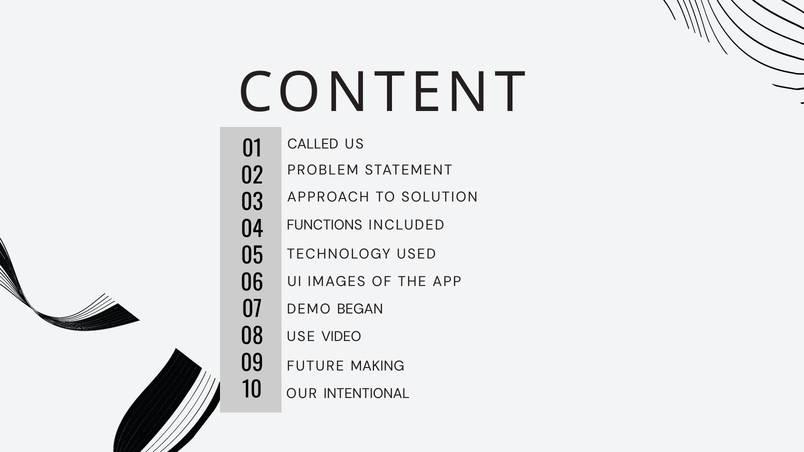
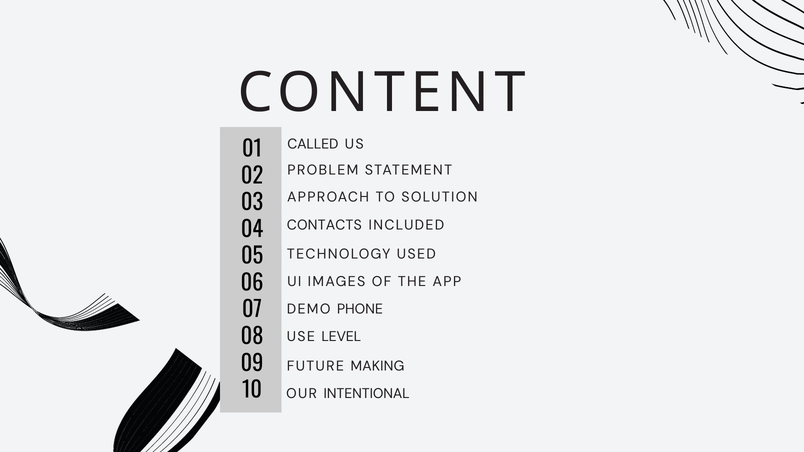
FUNCTIONS: FUNCTIONS -> CONTACTS
BEGAN: BEGAN -> PHONE
VIDEO: VIDEO -> LEVEL
